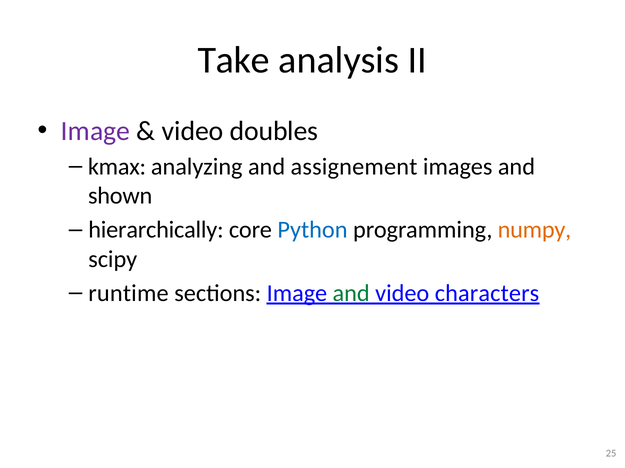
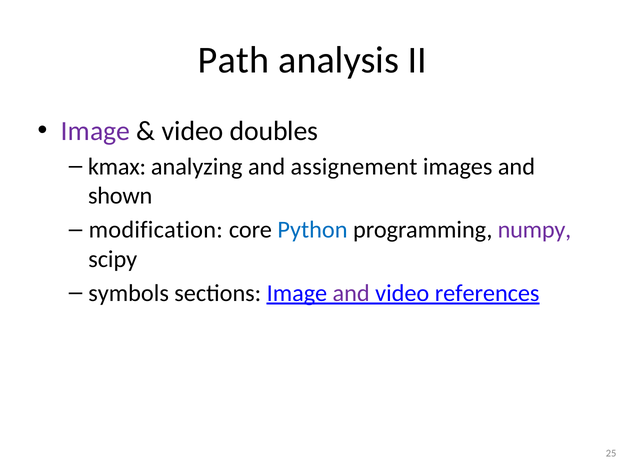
Take: Take -> Path
hierarchically: hierarchically -> modification
numpy colour: orange -> purple
runtime: runtime -> symbols
and at (351, 293) colour: green -> purple
characters: characters -> references
